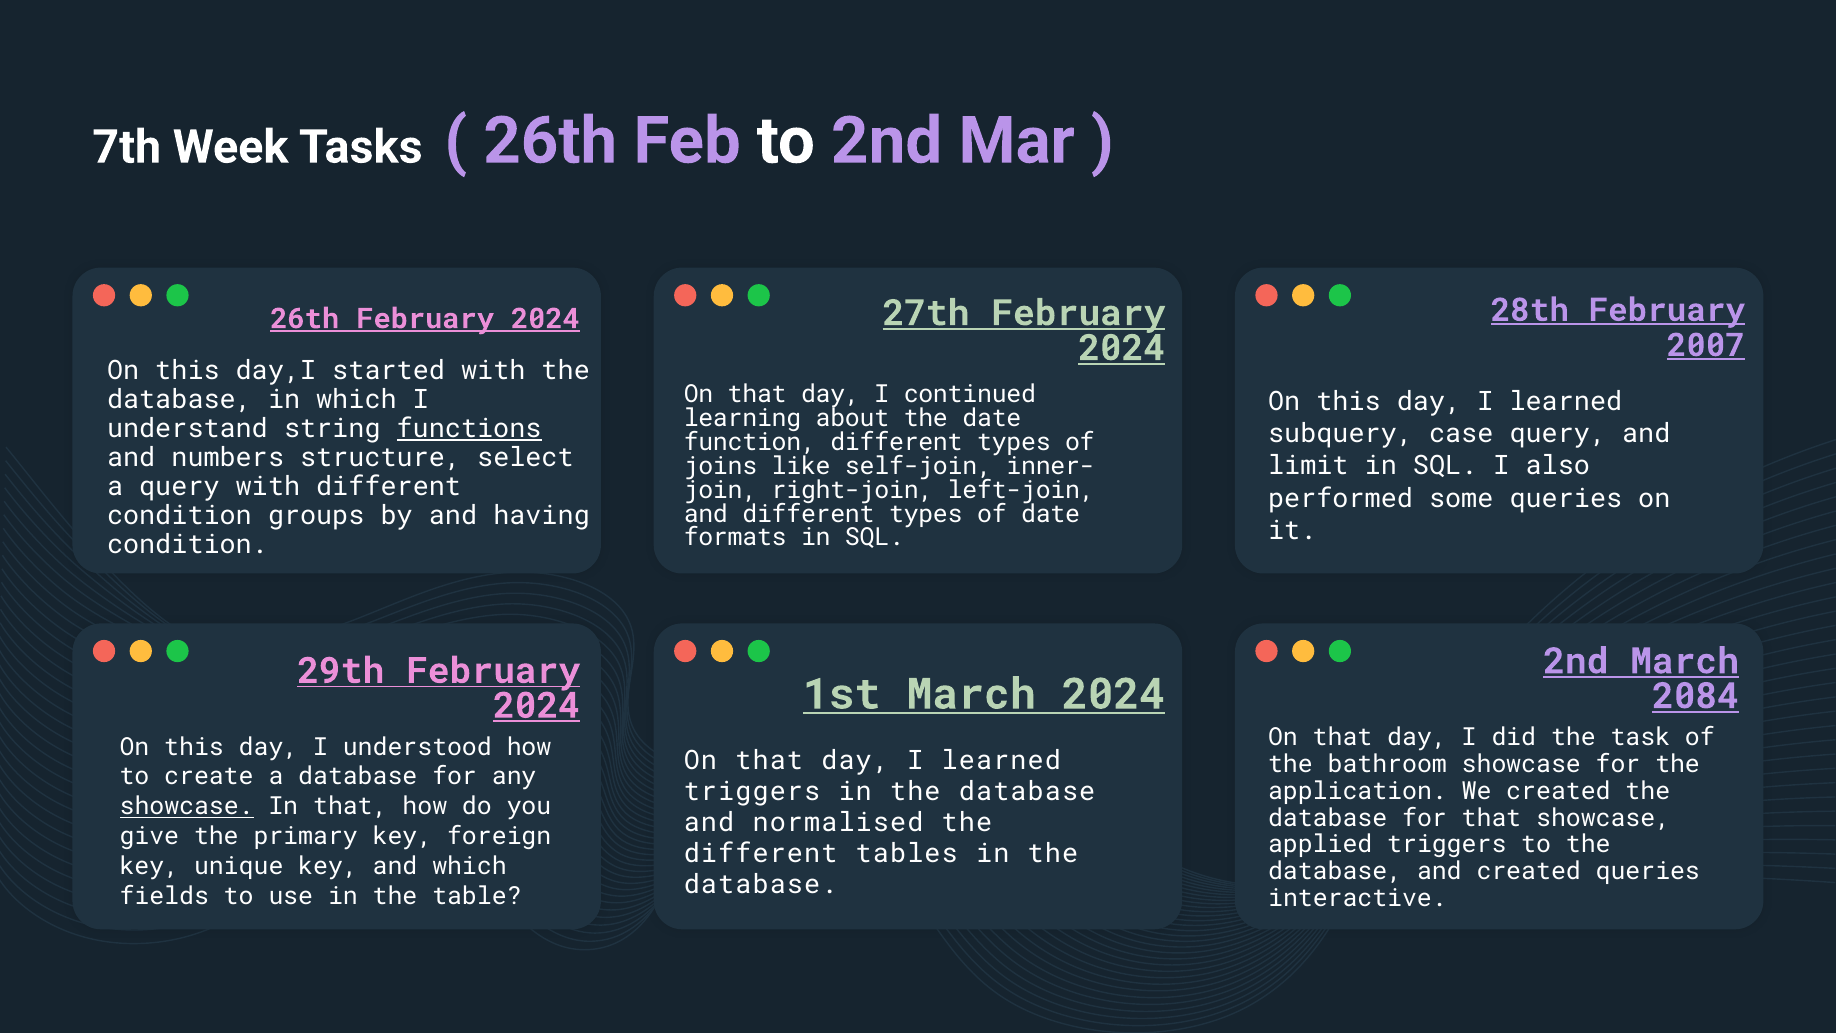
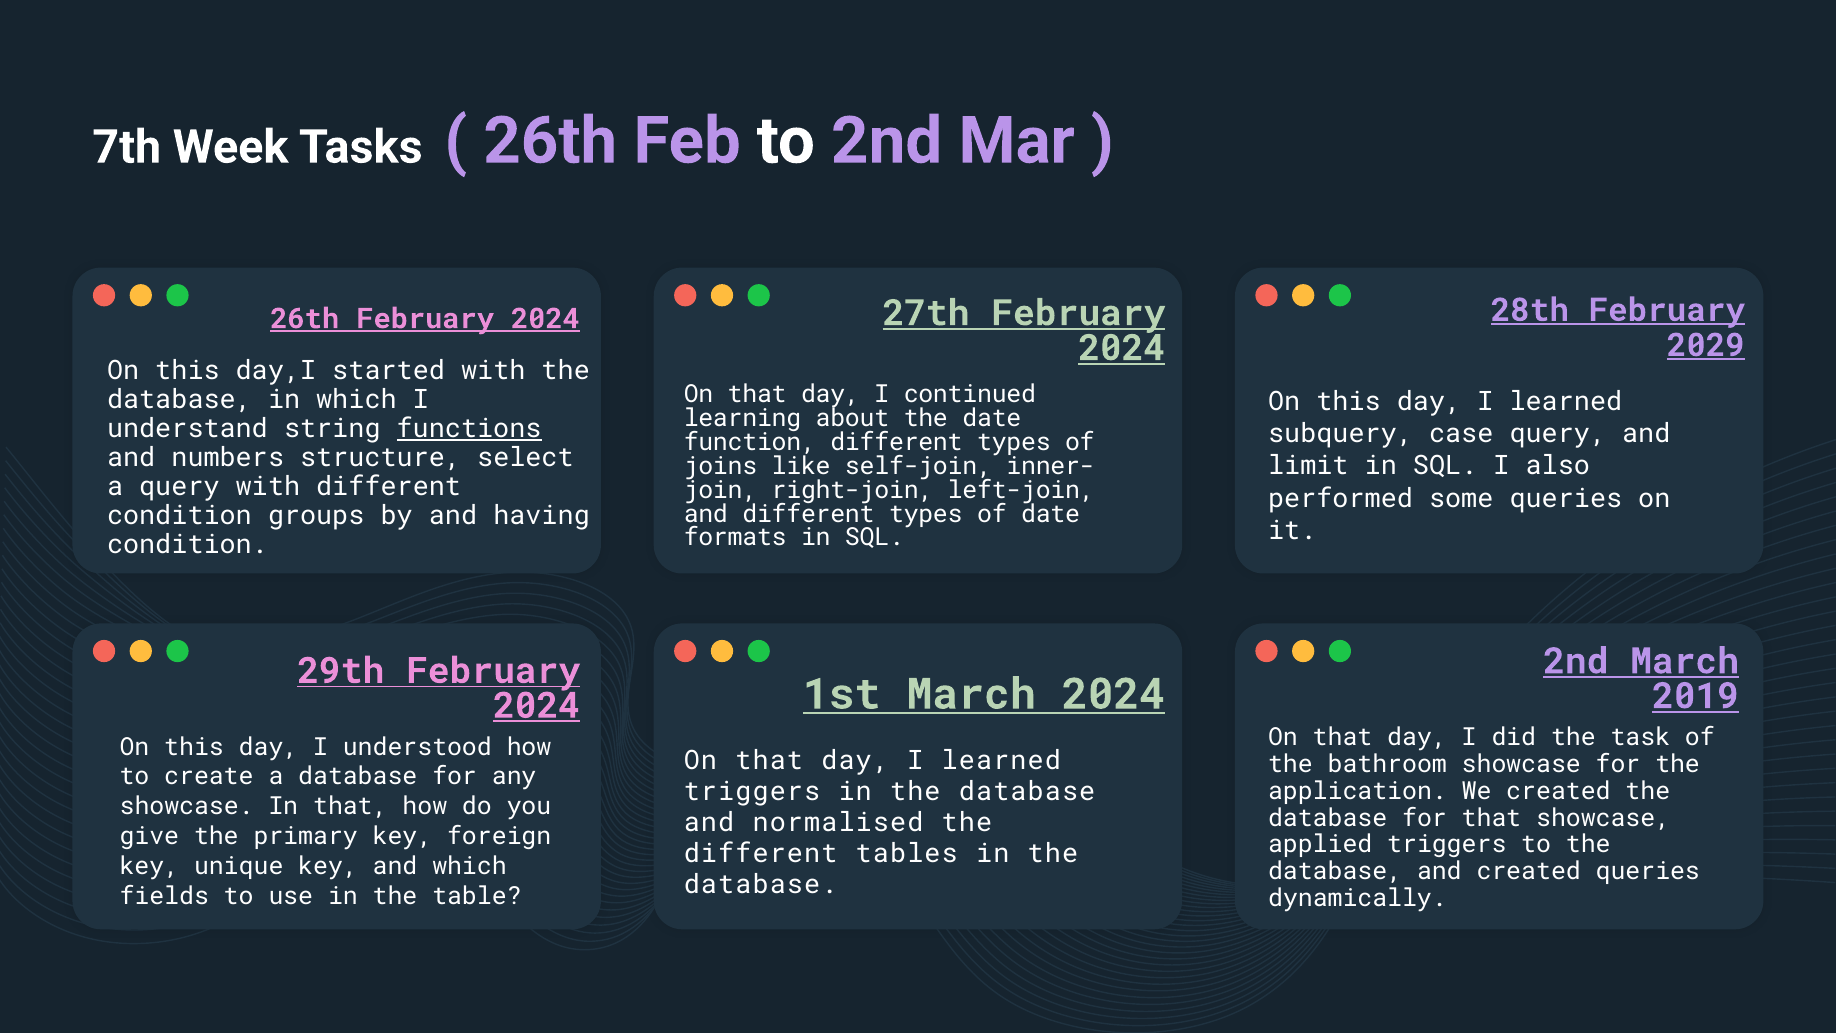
2007: 2007 -> 2029
2084: 2084 -> 2019
showcase at (187, 806) underline: present -> none
interactive: interactive -> dynamically
